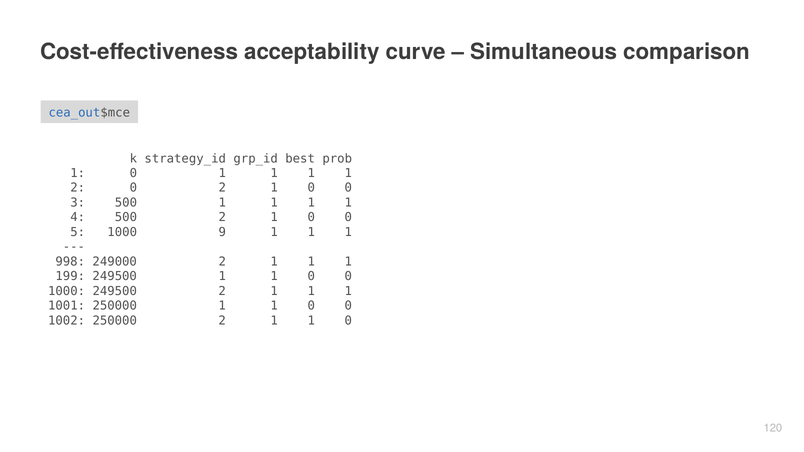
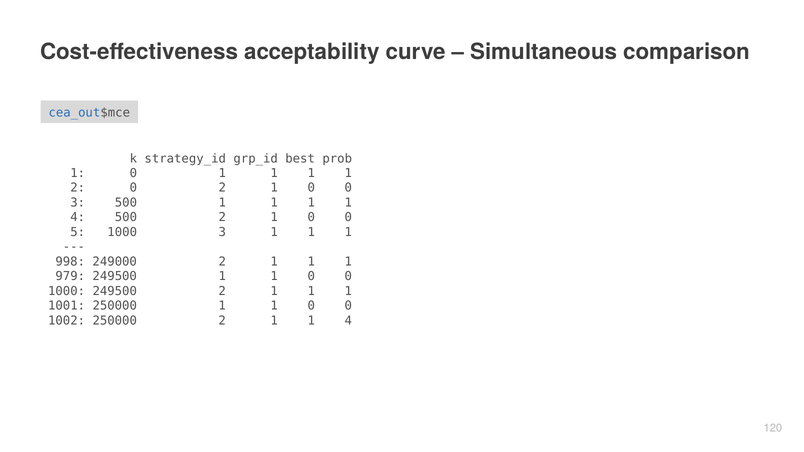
1000 9: 9 -> 3
199: 199 -> 979
2 1 1 0: 0 -> 4
